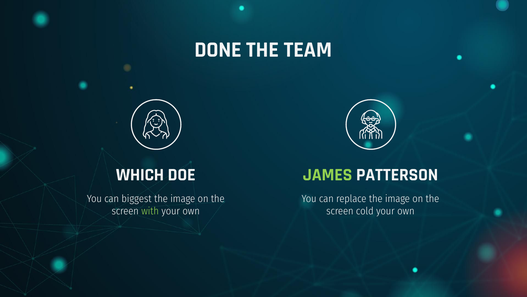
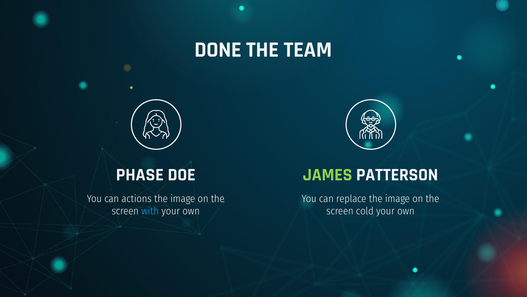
WHICH: WHICH -> PHASE
biggest: biggest -> actions
with colour: light green -> light blue
